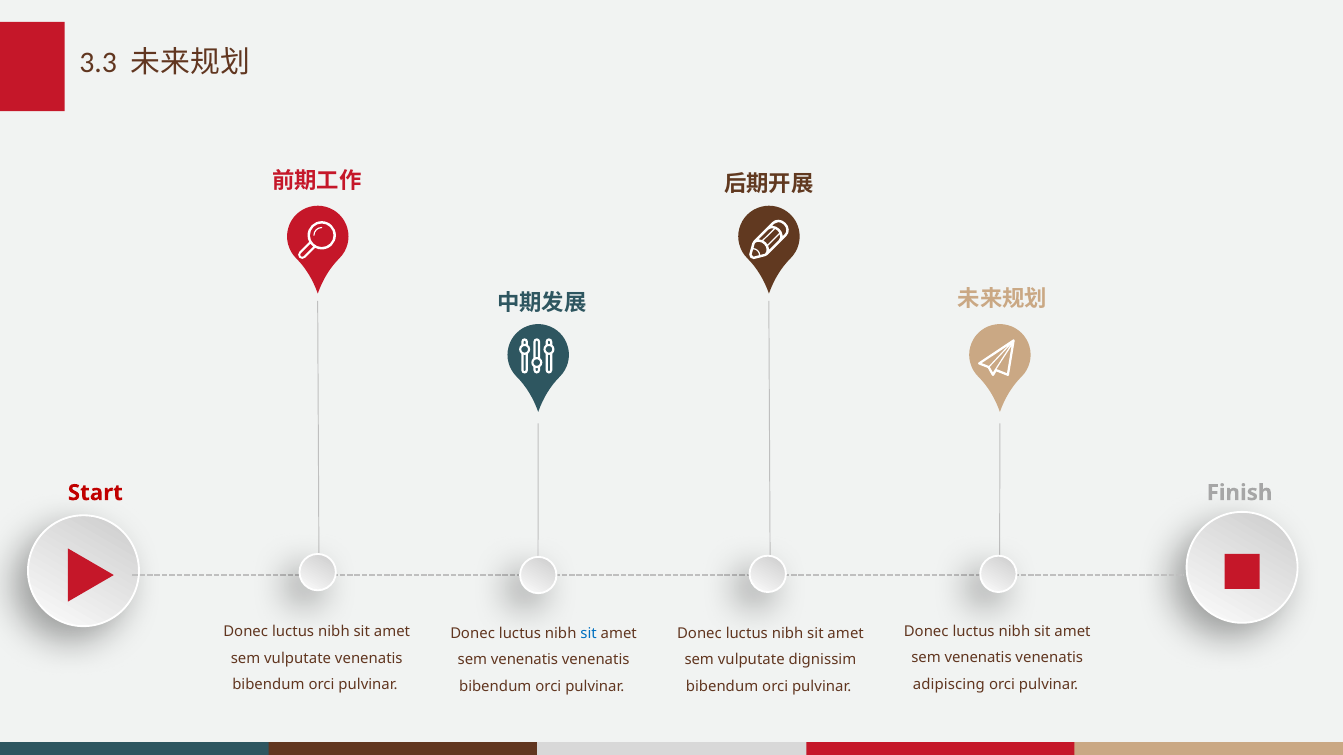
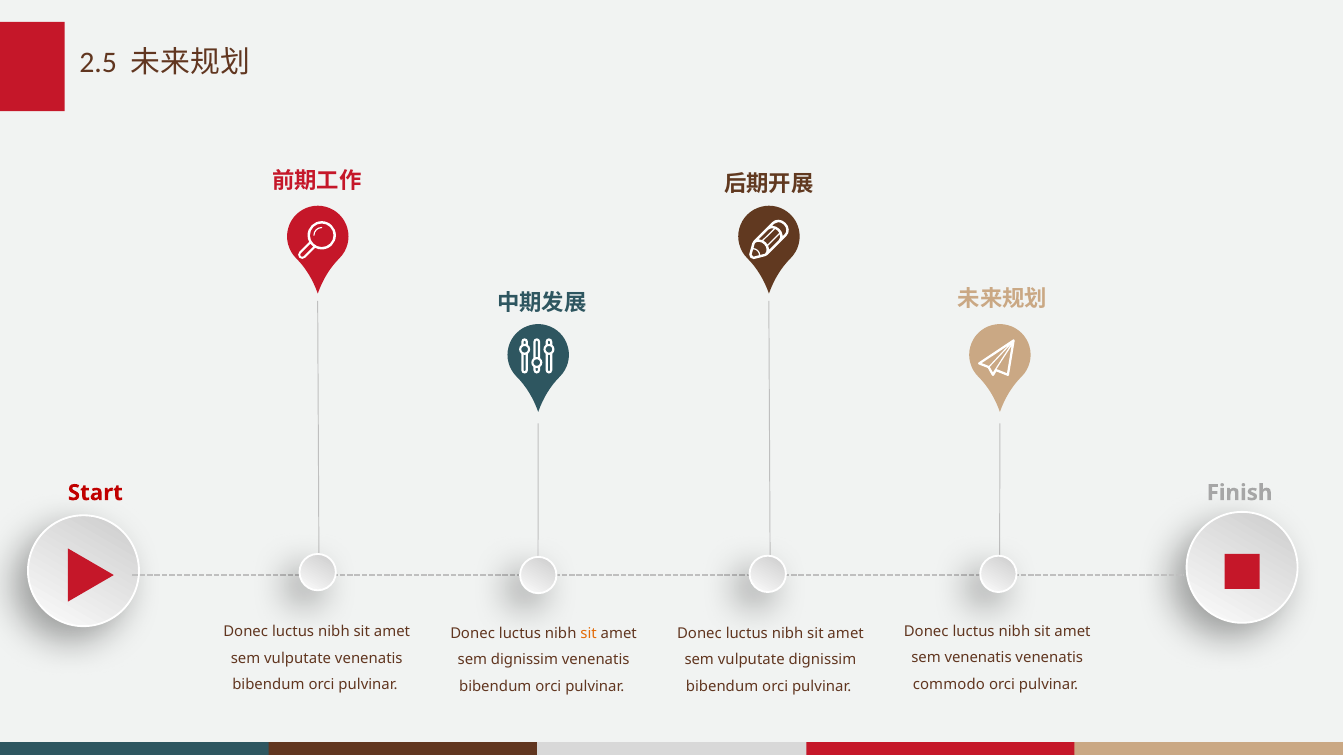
3.3: 3.3 -> 2.5
sit at (589, 634) colour: blue -> orange
venenatis at (524, 660): venenatis -> dignissim
adipiscing: adipiscing -> commodo
